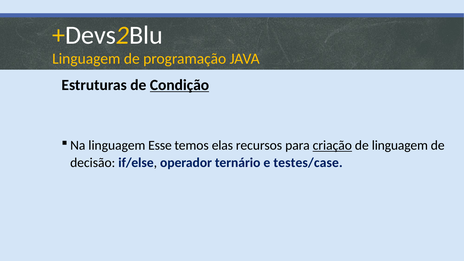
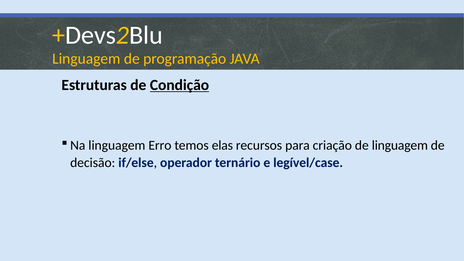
Esse: Esse -> Erro
criação underline: present -> none
testes/case: testes/case -> legível/case
